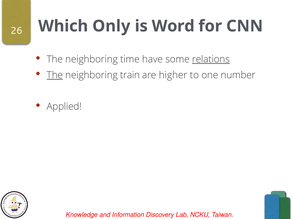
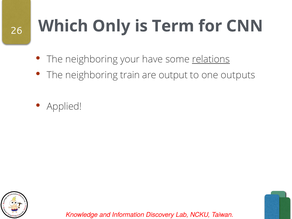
Word: Word -> Term
time: time -> your
The at (55, 75) underline: present -> none
higher: higher -> output
number: number -> outputs
